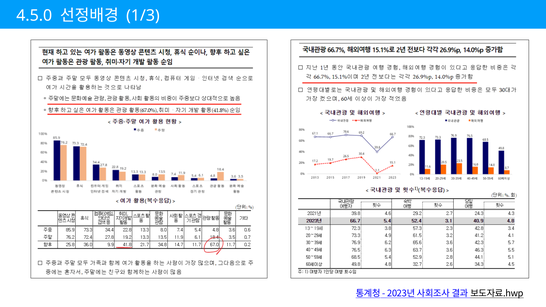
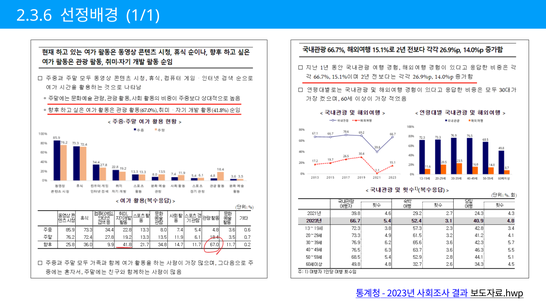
4.5.0: 4.5.0 -> 2.3.6
1/3: 1/3 -> 1/1
